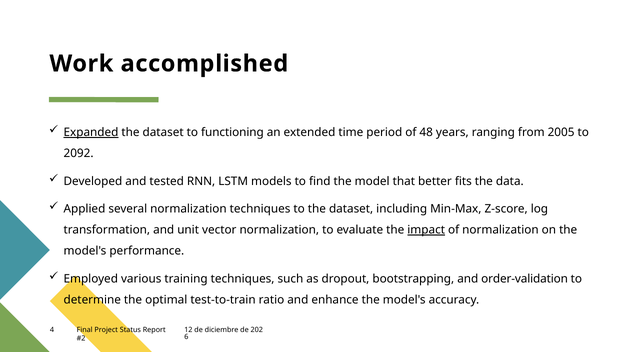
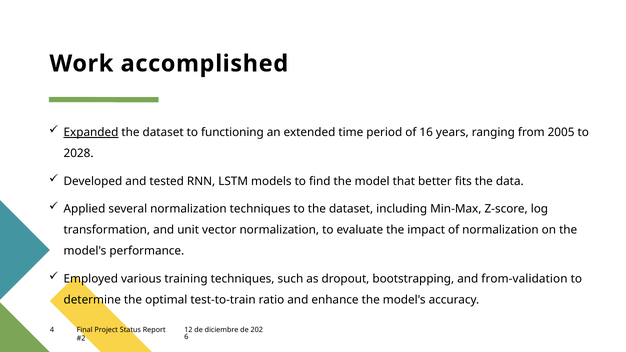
48: 48 -> 16
2092: 2092 -> 2028
impact underline: present -> none
order-validation: order-validation -> from-validation
